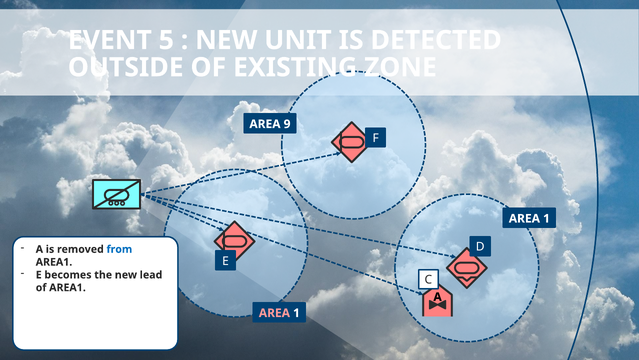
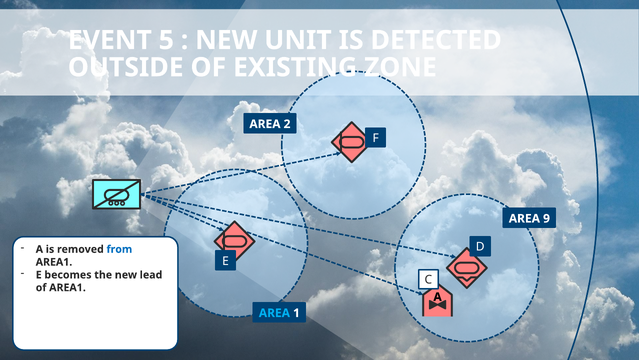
9: 9 -> 2
1 at (546, 218): 1 -> 9
AREA at (274, 313) colour: pink -> light blue
